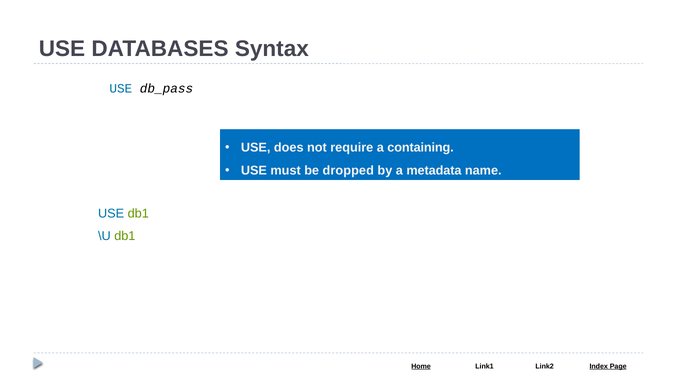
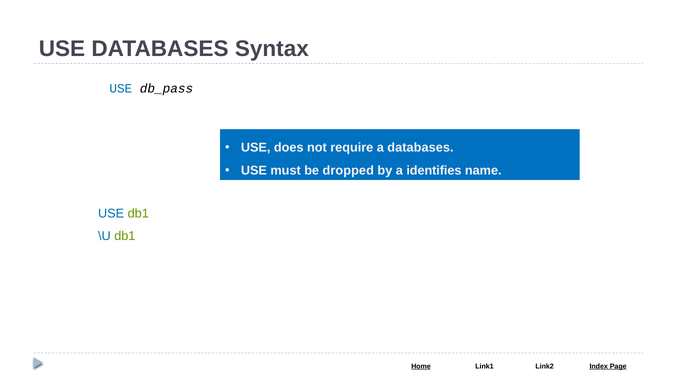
a containing: containing -> databases
metadata: metadata -> identifies
